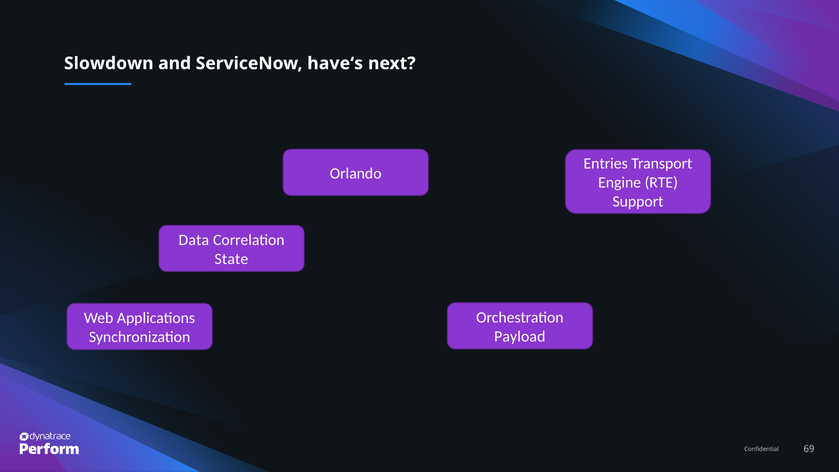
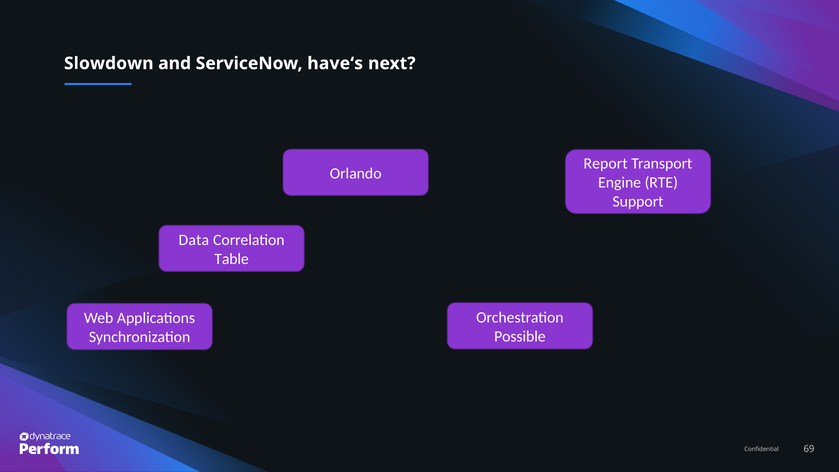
Entries: Entries -> Report
State: State -> Table
Payload: Payload -> Possible
